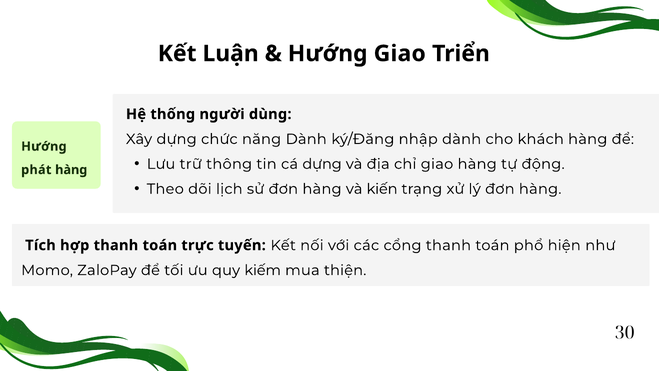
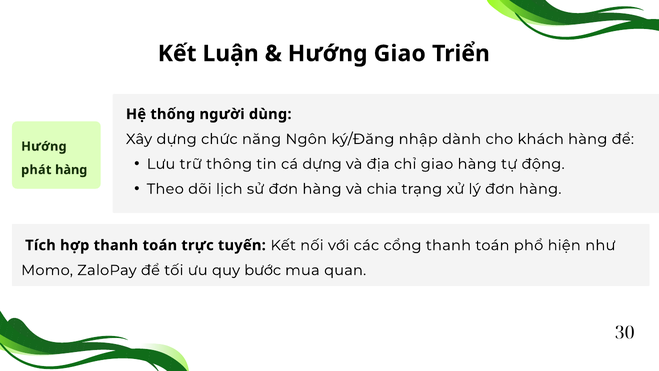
năng Dành: Dành -> Ngôn
kiến: kiến -> chia
kiếm: kiếm -> bước
thiện: thiện -> quan
